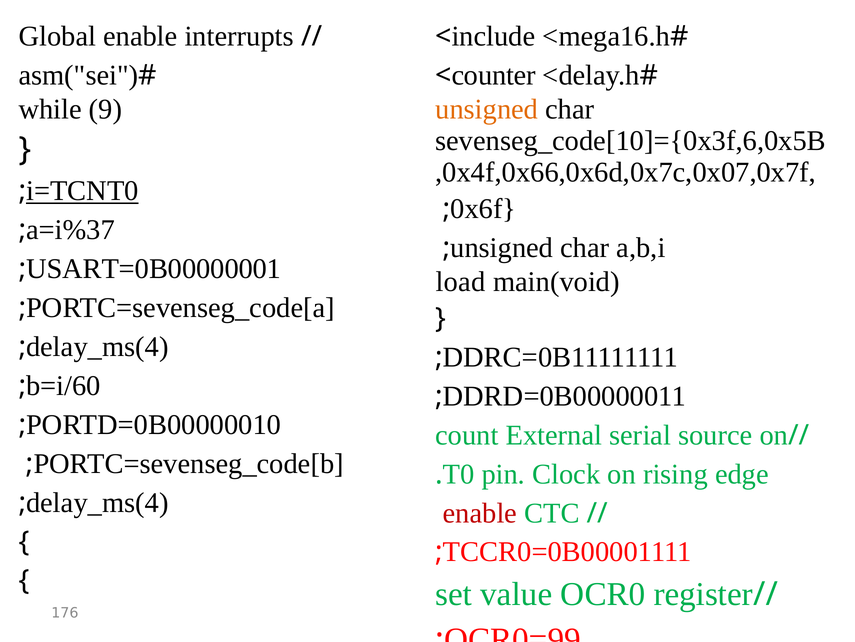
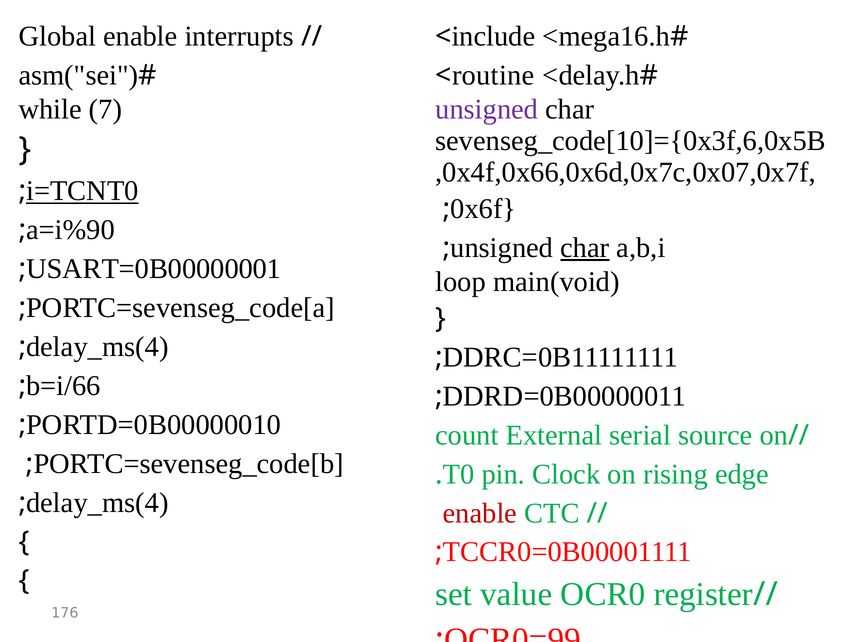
counter: counter -> routine
9: 9 -> 7
unsigned at (487, 109) colour: orange -> purple
a=i%37: a=i%37 -> a=i%90
char at (585, 248) underline: none -> present
load: load -> loop
b=i/60: b=i/60 -> b=i/66
